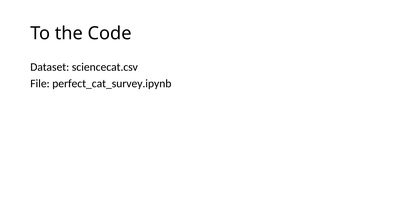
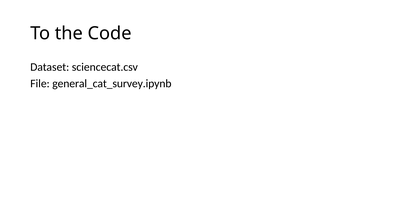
perfect_cat_survey.ipynb: perfect_cat_survey.ipynb -> general_cat_survey.ipynb
